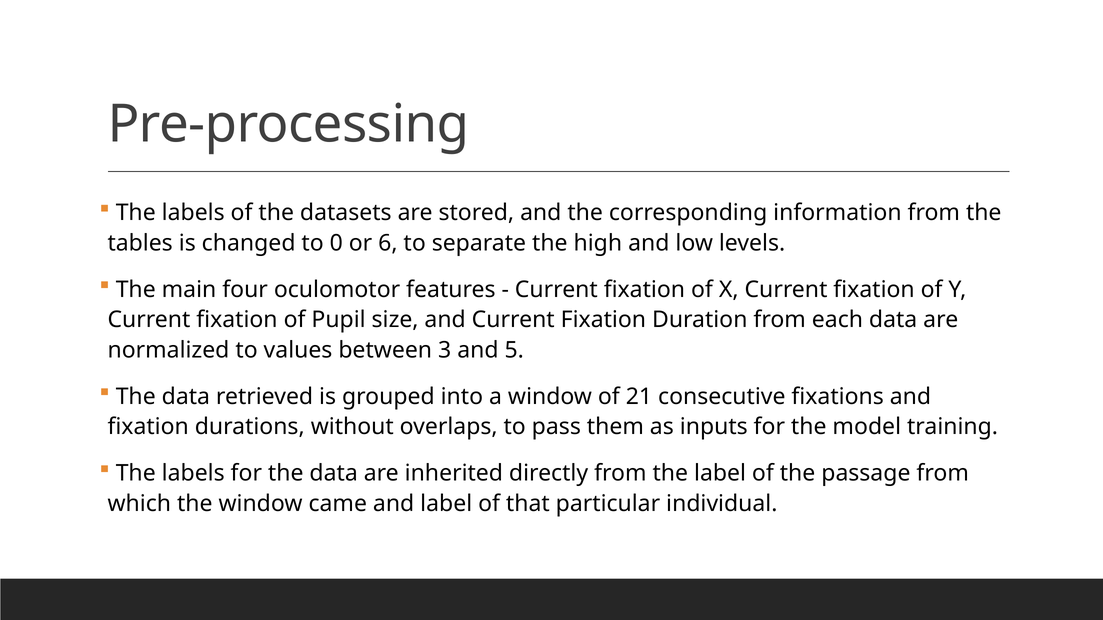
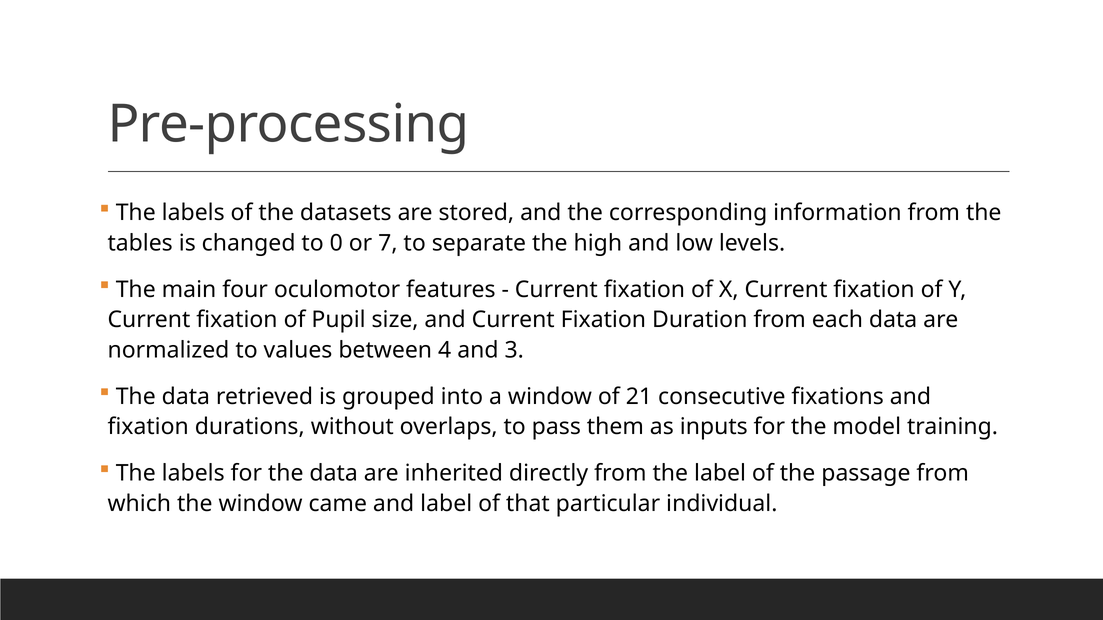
6: 6 -> 7
3: 3 -> 4
5: 5 -> 3
